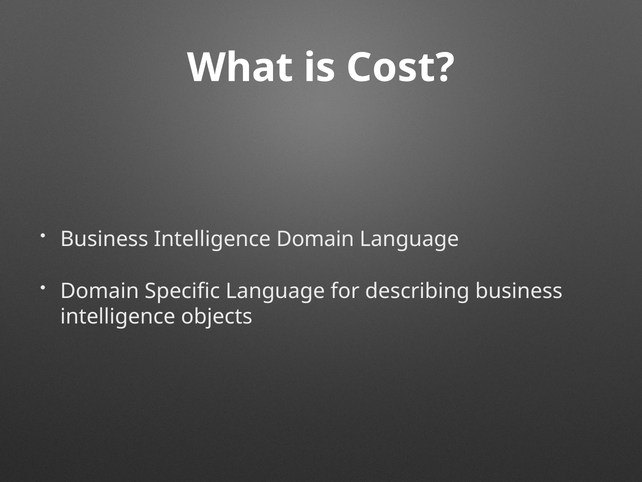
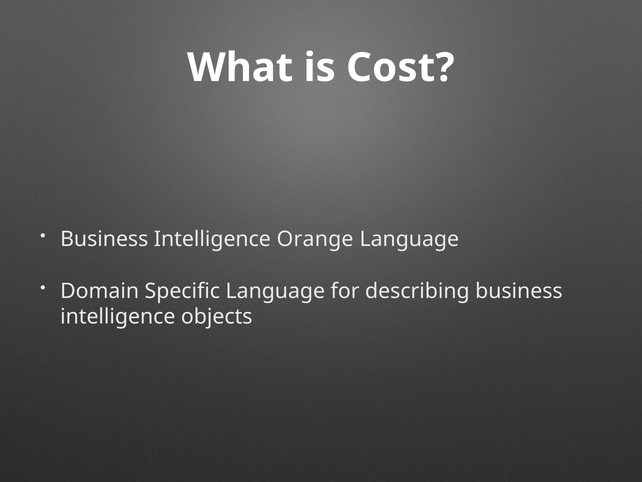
Intelligence Domain: Domain -> Orange
